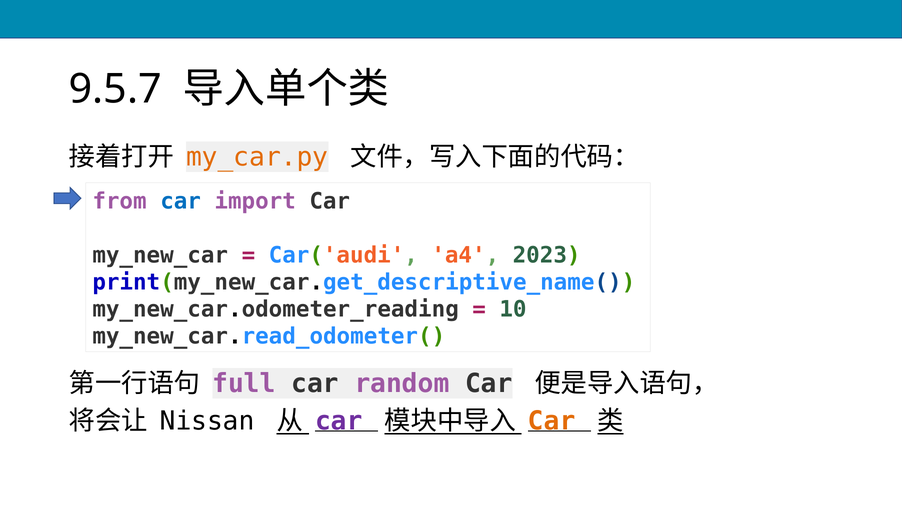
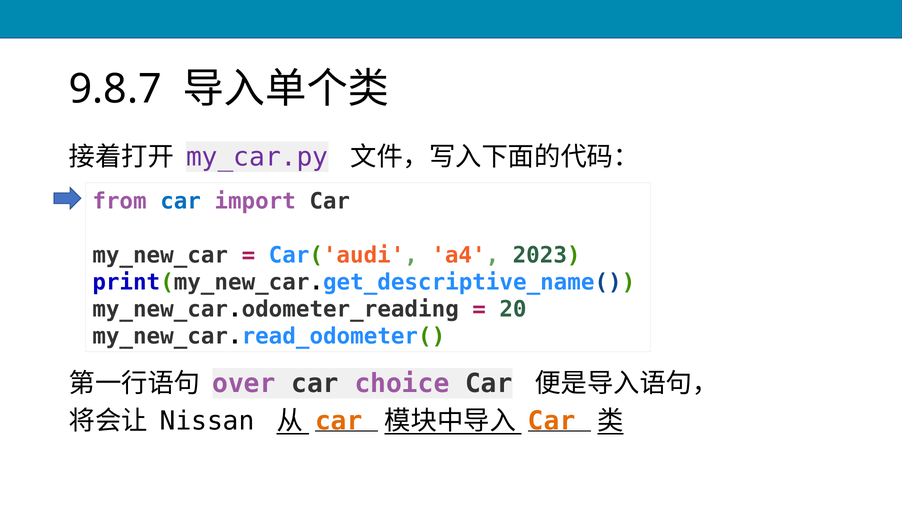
9.5.7: 9.5.7 -> 9.8.7
my_car.py colour: orange -> purple
10: 10 -> 20
full: full -> over
random: random -> choice
car at (339, 422) colour: purple -> orange
